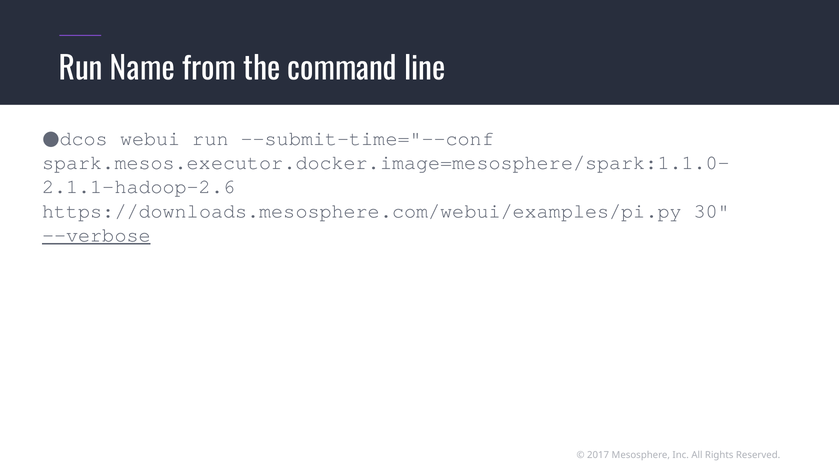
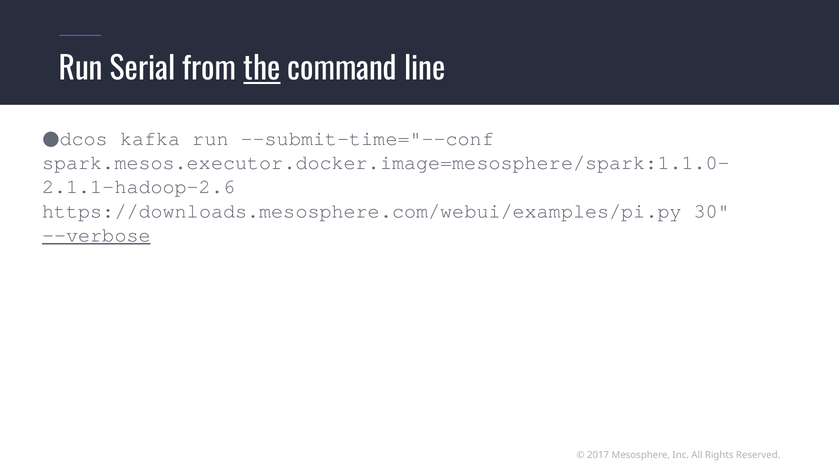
Name: Name -> Serial
the underline: none -> present
webui: webui -> kafka
